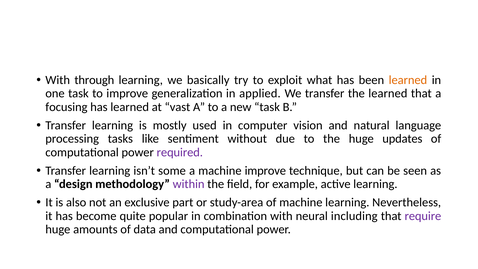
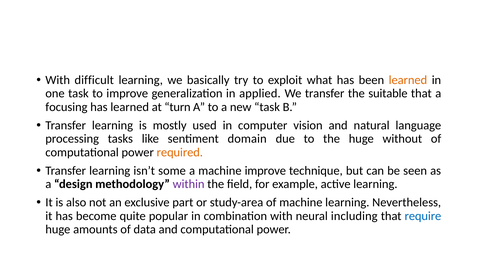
through: through -> difficult
the learned: learned -> suitable
vast: vast -> turn
without: without -> domain
updates: updates -> without
required colour: purple -> orange
require colour: purple -> blue
